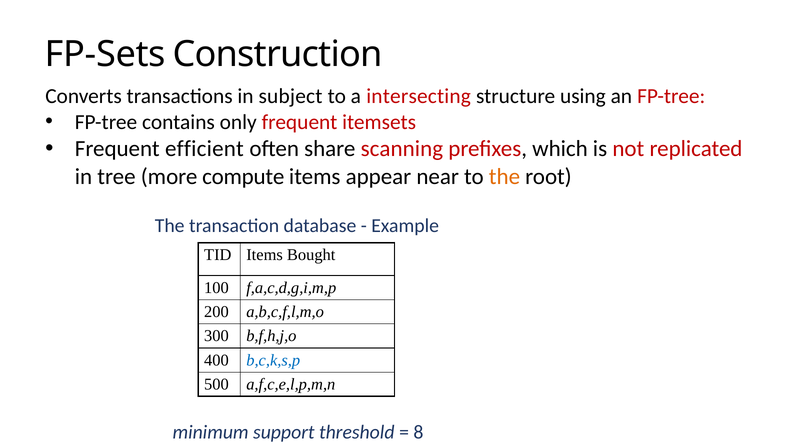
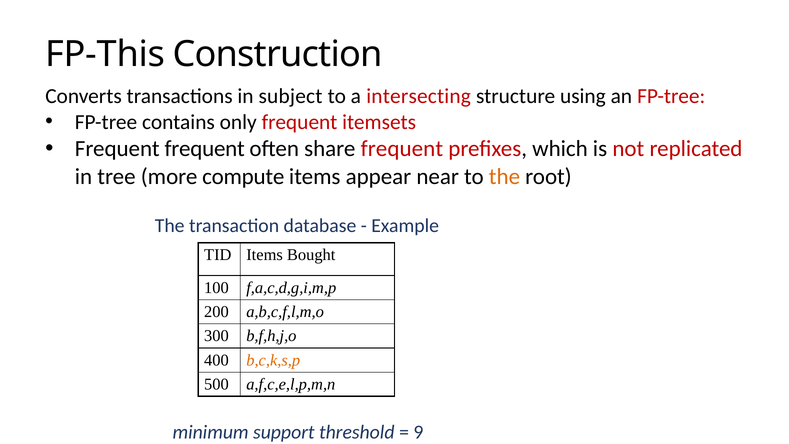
FP-Sets: FP-Sets -> FP-This
Frequent efficient: efficient -> frequent
share scanning: scanning -> frequent
b,c,k,s,p colour: blue -> orange
8: 8 -> 9
